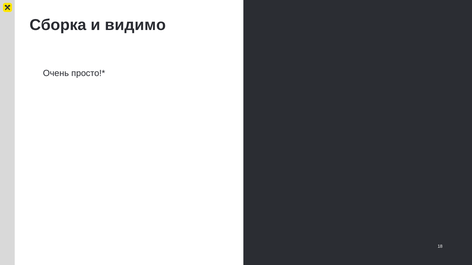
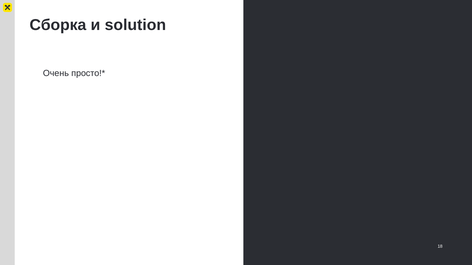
видимо: видимо -> solution
